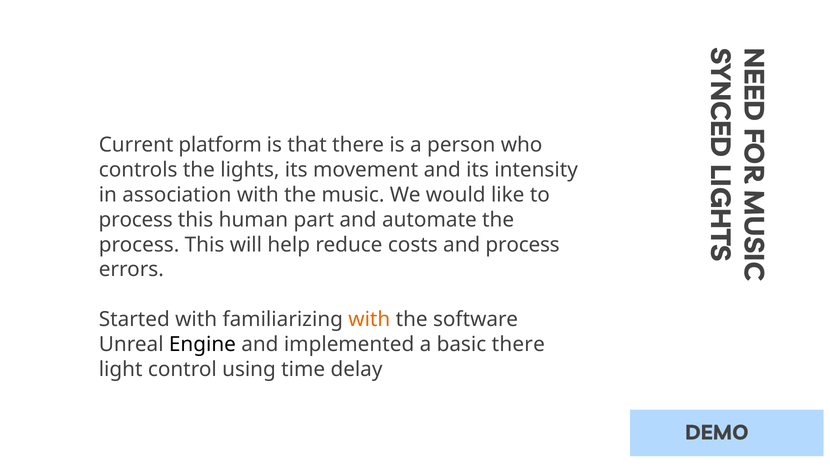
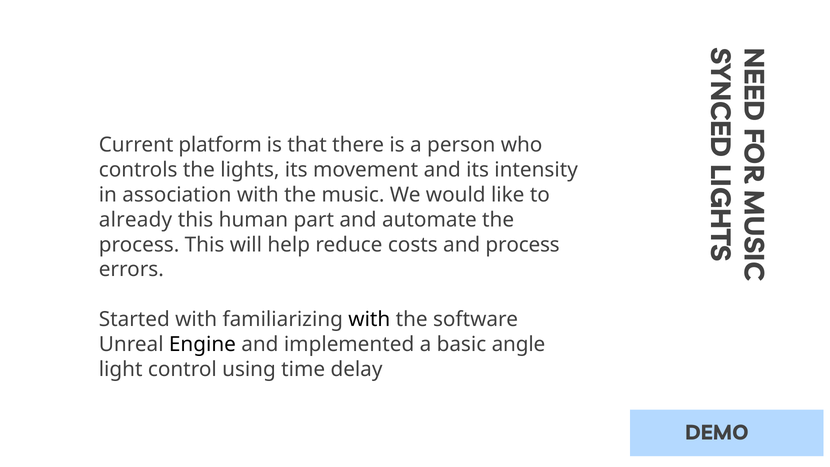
process at (136, 220): process -> already
with at (369, 319) colour: orange -> black
basic there: there -> angle
